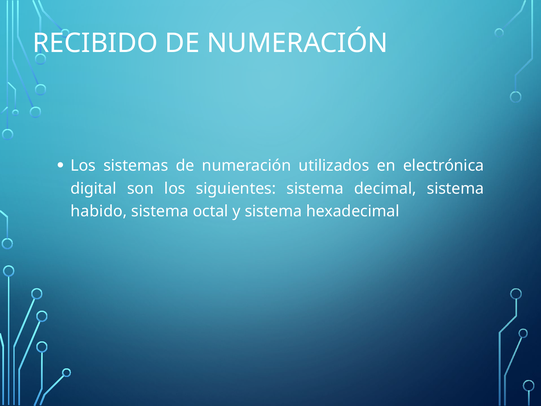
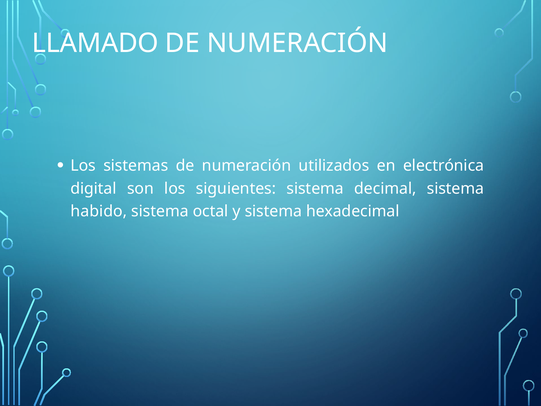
RECIBIDO: RECIBIDO -> LLAMADO
